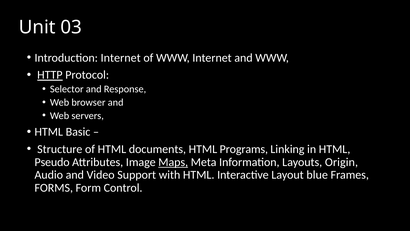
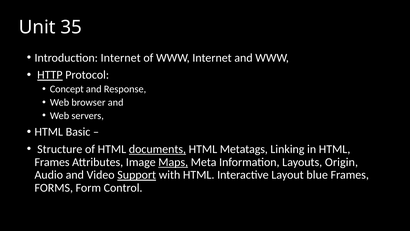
03: 03 -> 35
Selector: Selector -> Concept
documents underline: none -> present
Programs: Programs -> Metatags
Pseudo at (52, 162): Pseudo -> Frames
Support underline: none -> present
